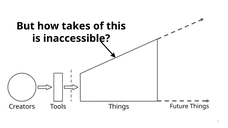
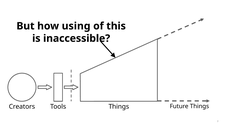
takes: takes -> using
